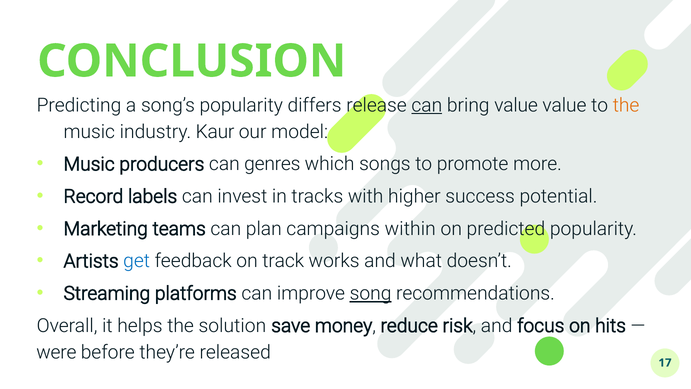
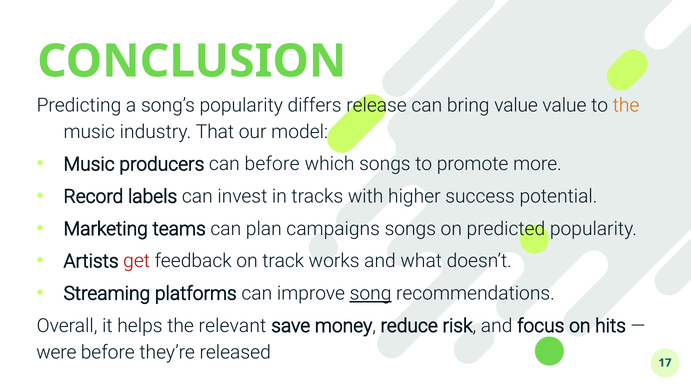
can at (427, 105) underline: present -> none
Kaur: Kaur -> That
can genres: genres -> before
campaigns within: within -> songs
get colour: blue -> red
solution: solution -> relevant
